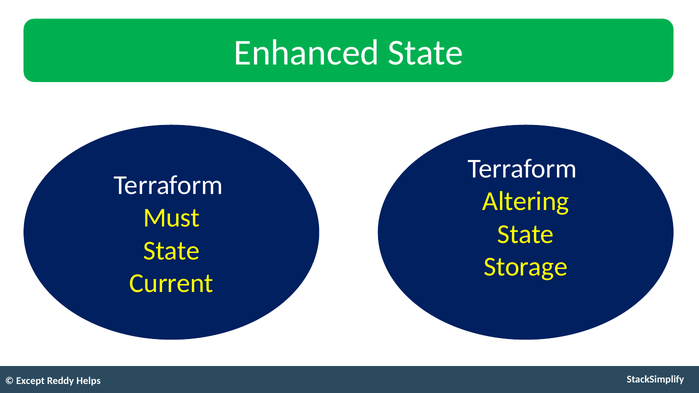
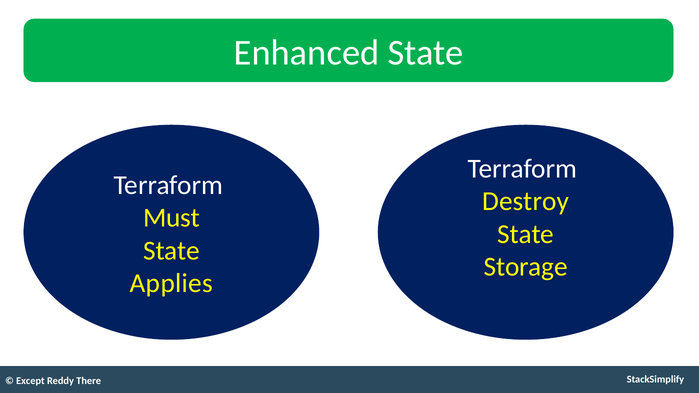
Altering: Altering -> Destroy
Current: Current -> Applies
Helps: Helps -> There
